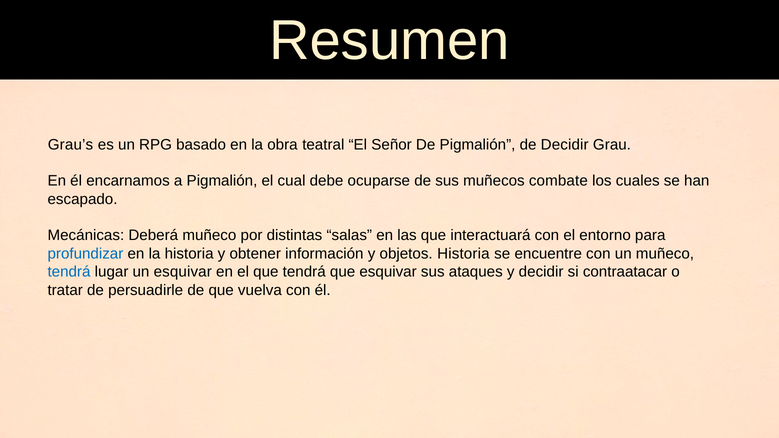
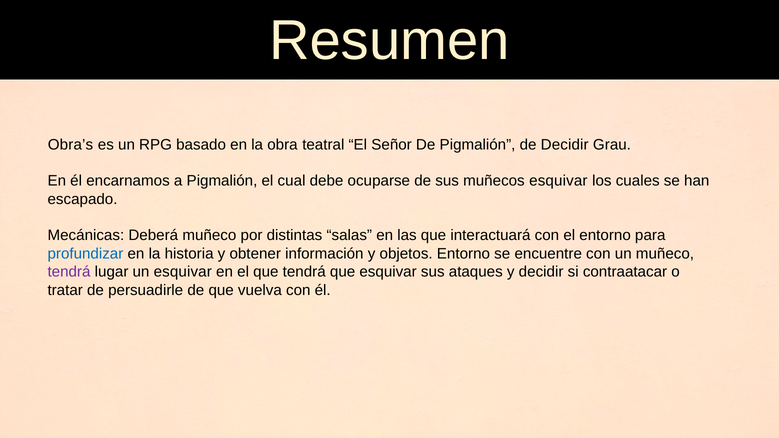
Grau’s: Grau’s -> Obra’s
muñecos combate: combate -> esquivar
objetos Historia: Historia -> Entorno
tendrá at (69, 272) colour: blue -> purple
